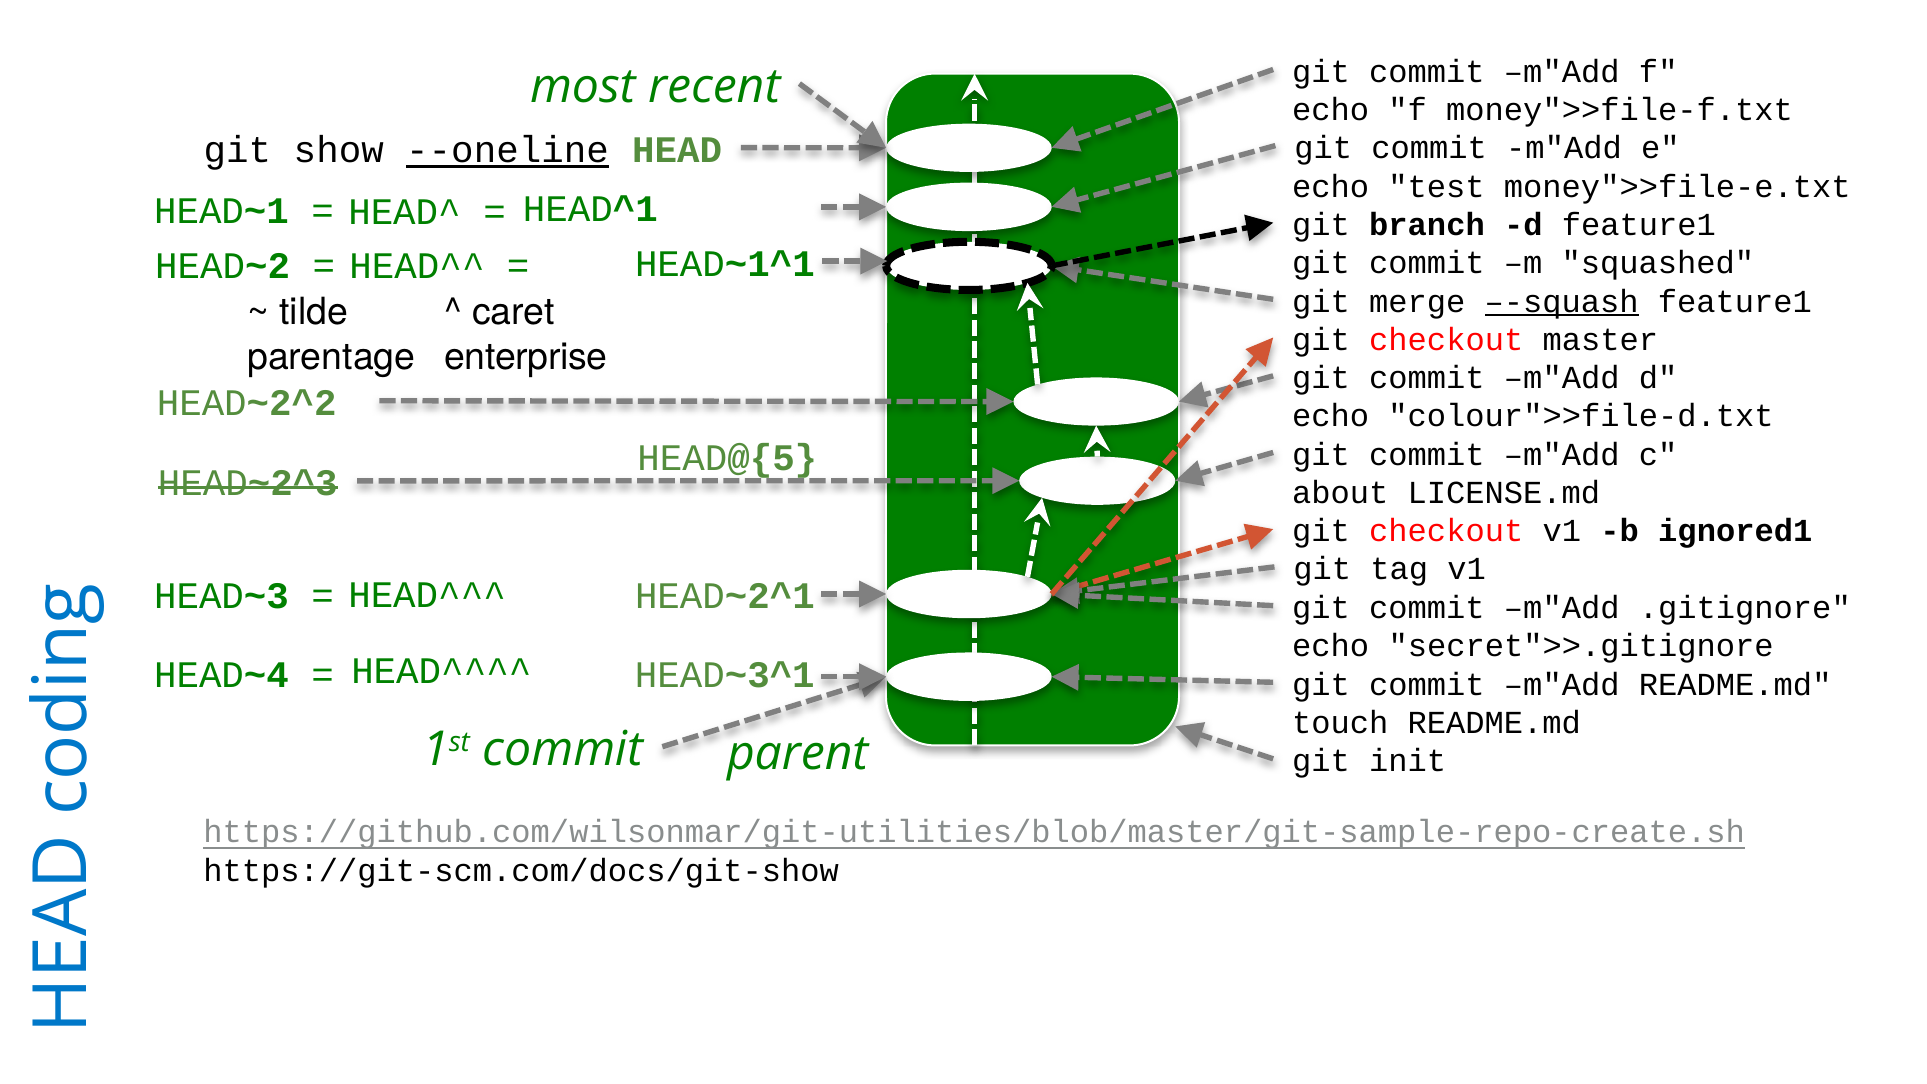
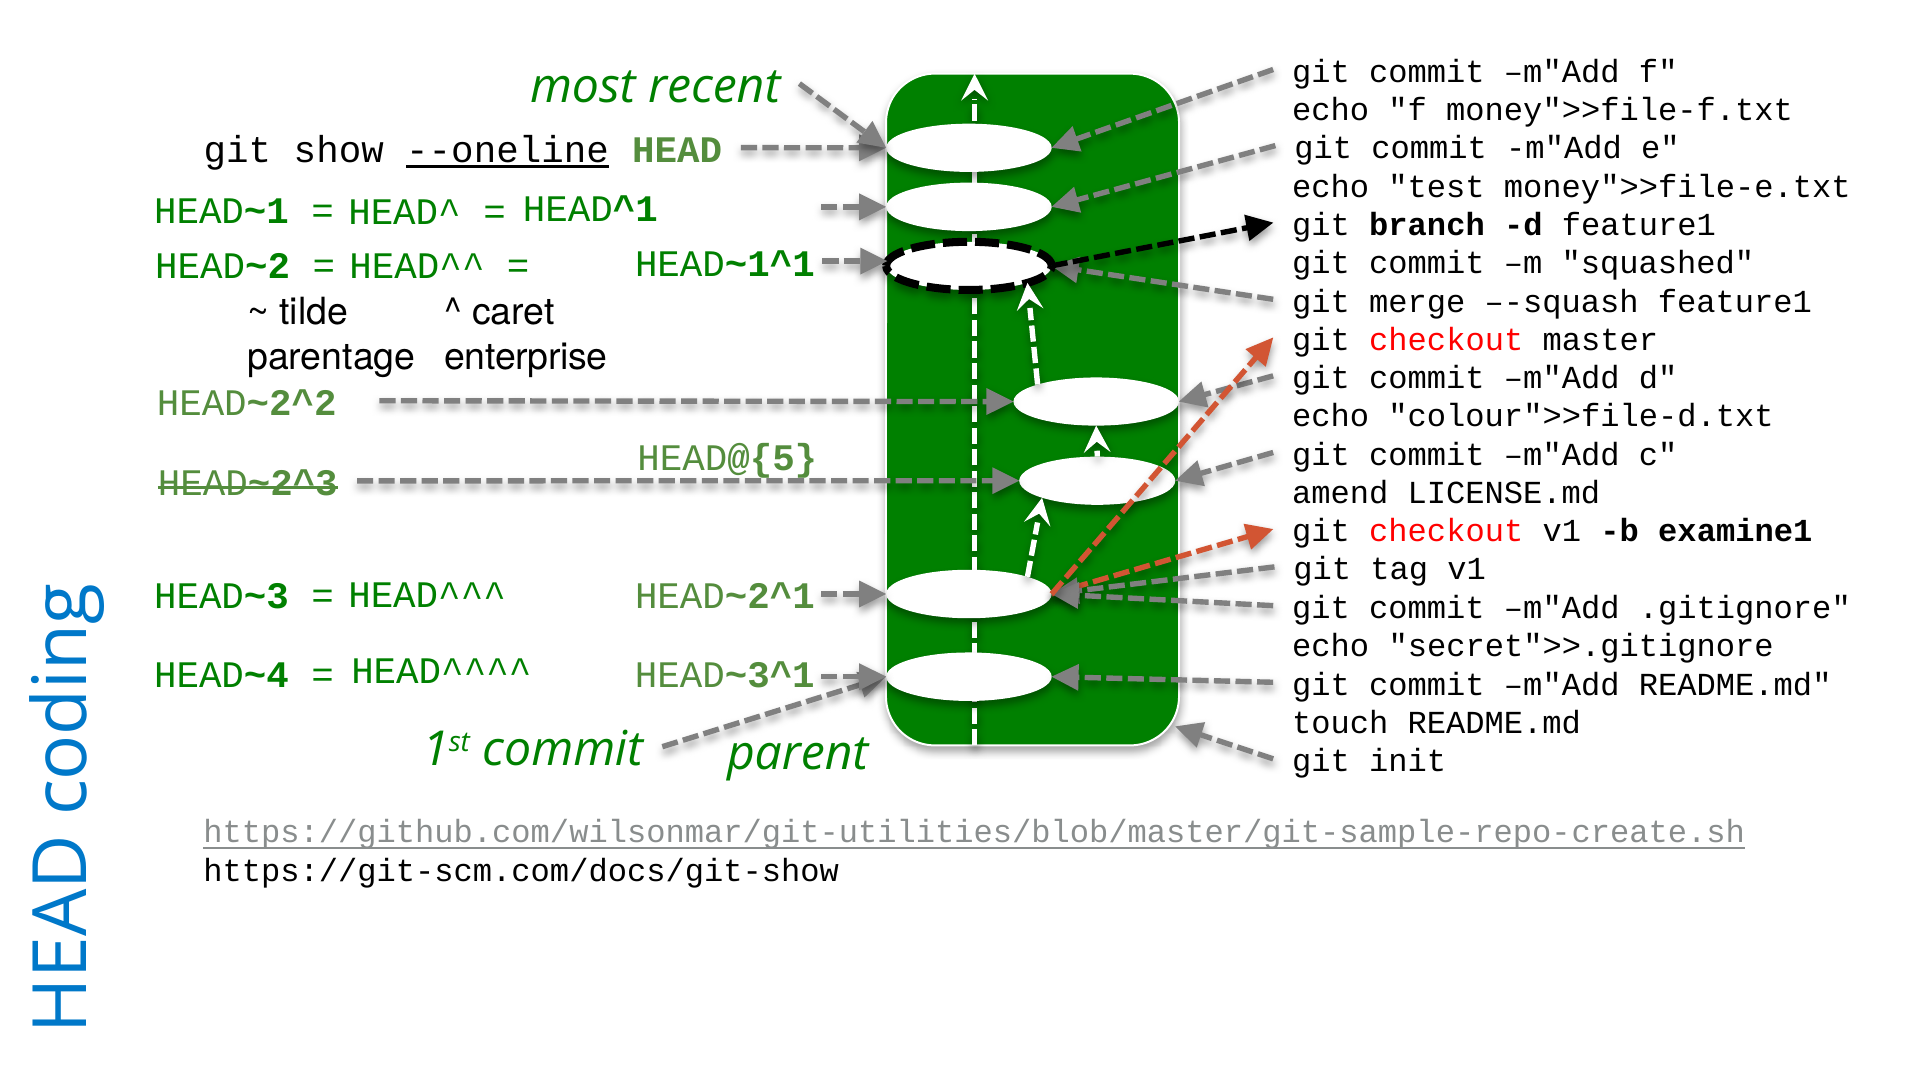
–-squash underline: present -> none
about: about -> amend
ignored1: ignored1 -> examine1
